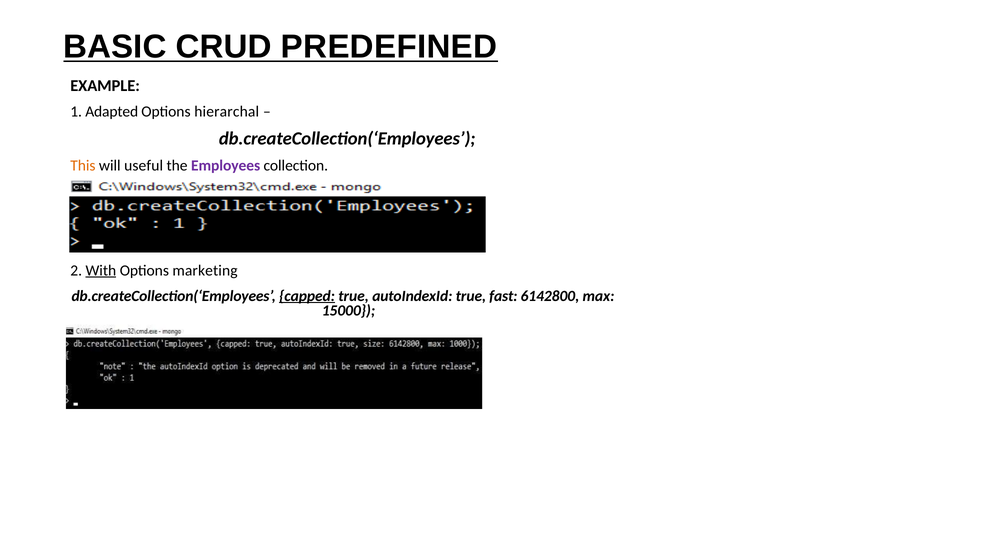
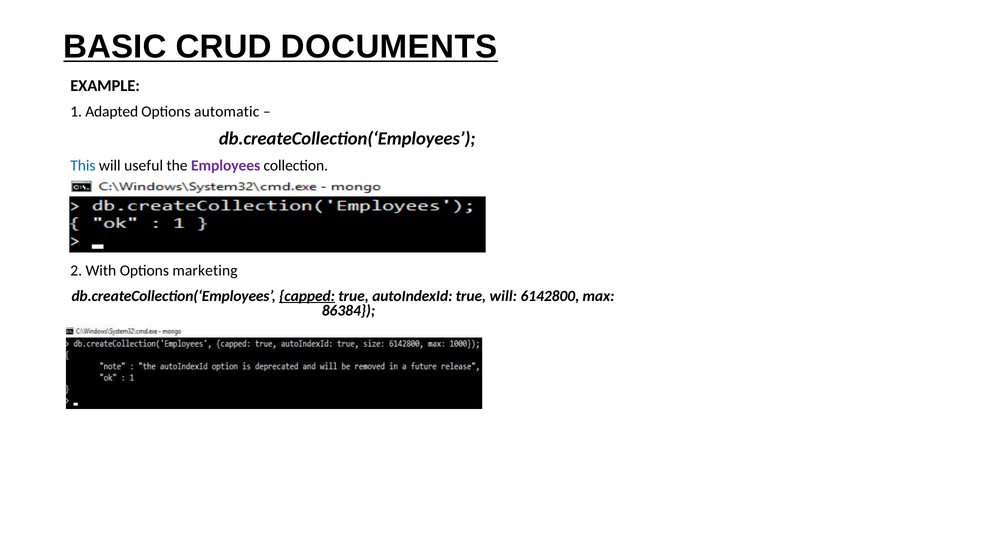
PREDEFINED: PREDEFINED -> DOCUMENTS
hierarchal: hierarchal -> automatic
This colour: orange -> blue
With underline: present -> none
true fast: fast -> will
15000: 15000 -> 86384
